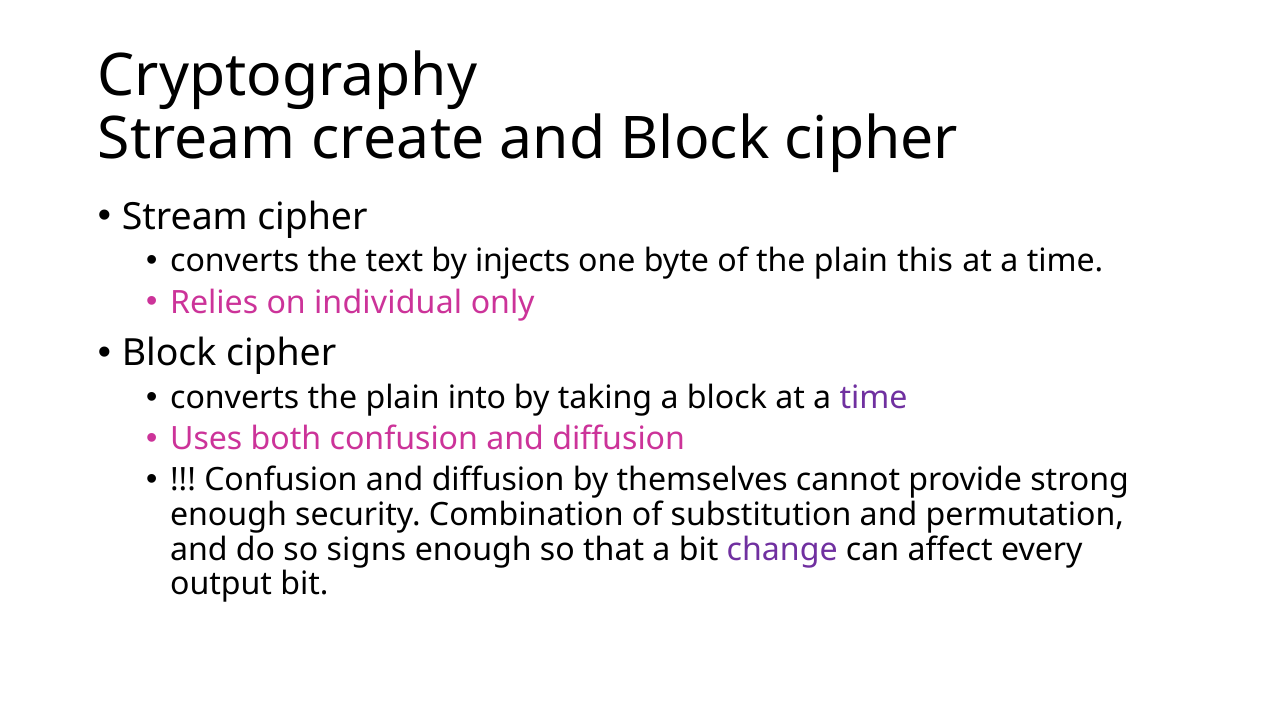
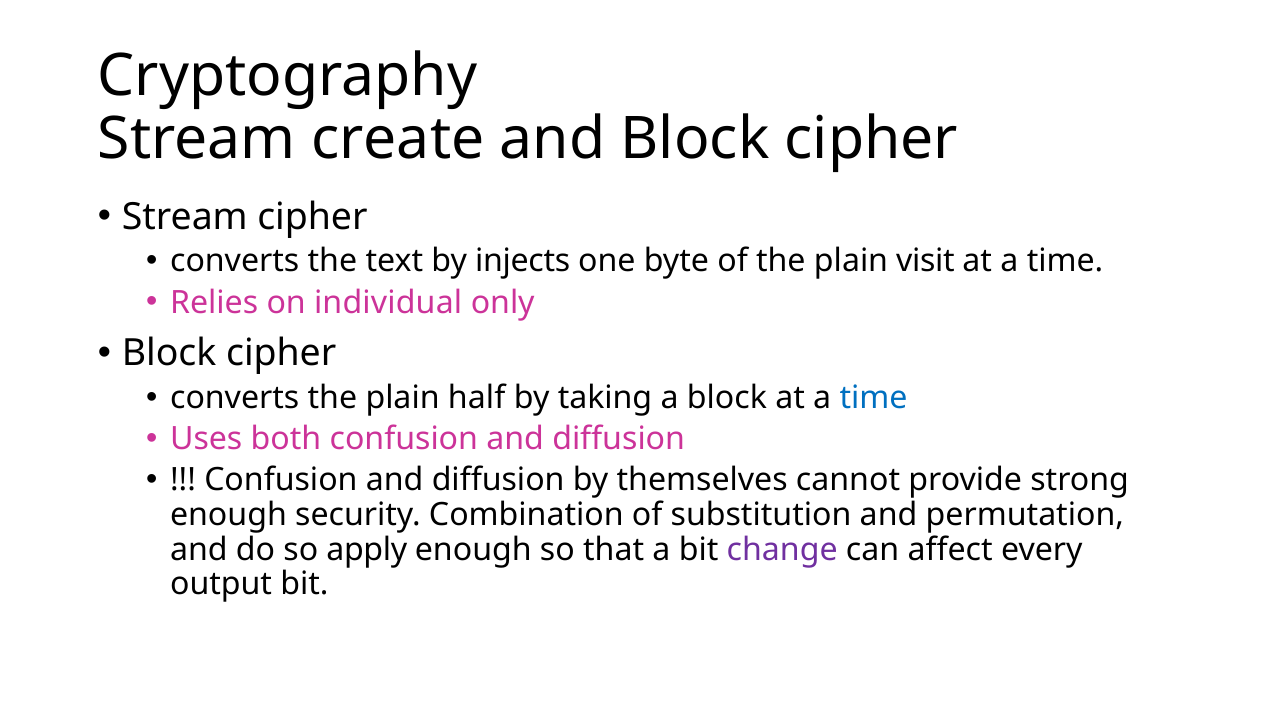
this: this -> visit
into: into -> half
time at (874, 398) colour: purple -> blue
signs: signs -> apply
